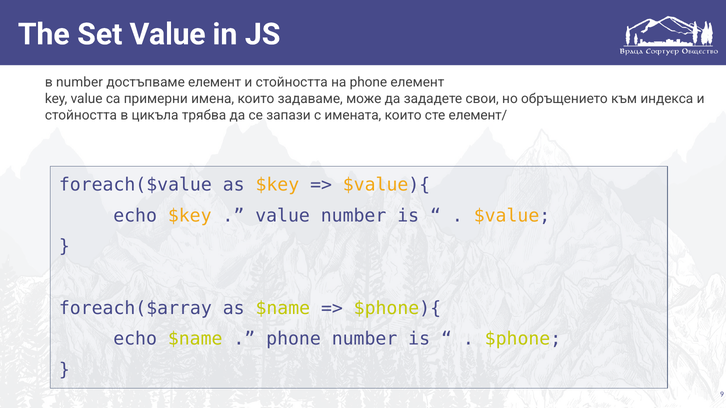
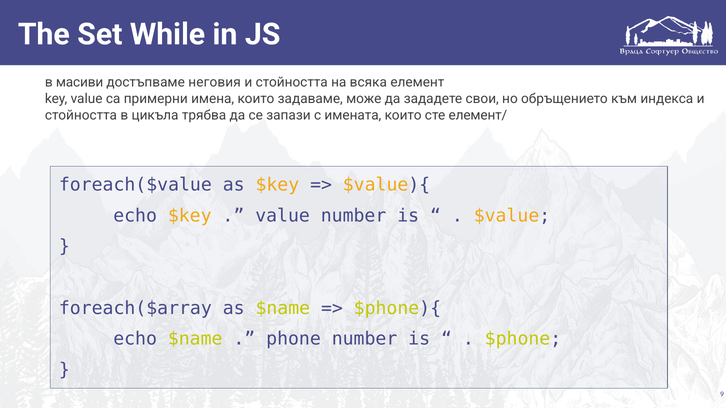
Set Value: Value -> While
в number: number -> масиви
достъпваме елемент: елемент -> неговия
на phone: phone -> всяка
